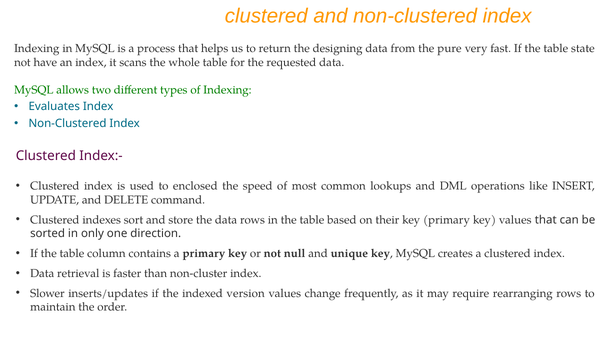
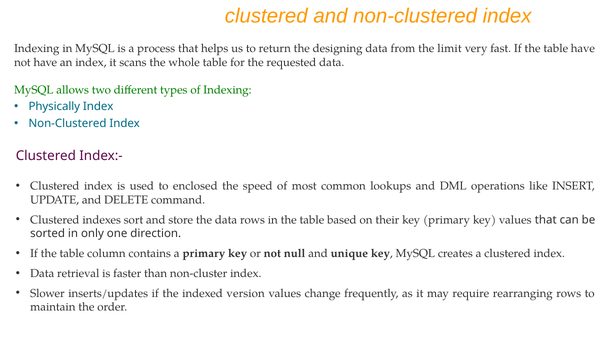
pure: pure -> limit
table state: state -> have
Evaluates: Evaluates -> Physically
